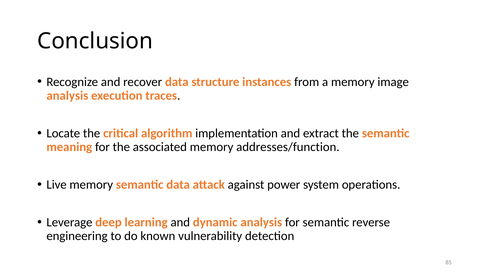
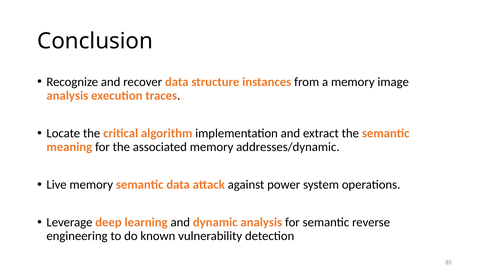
addresses/function: addresses/function -> addresses/dynamic
